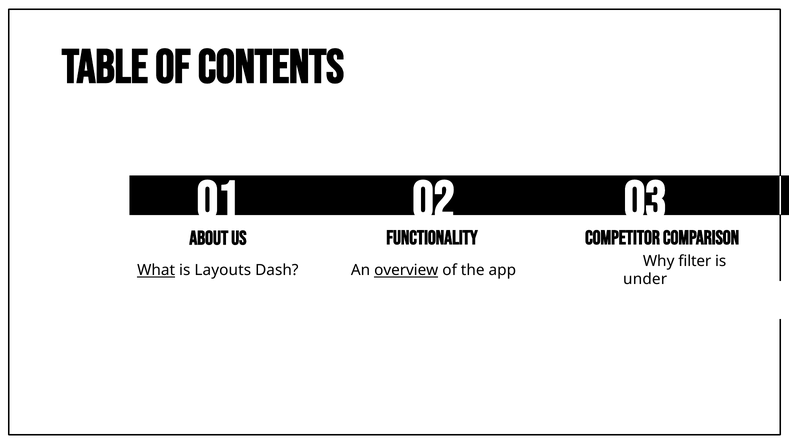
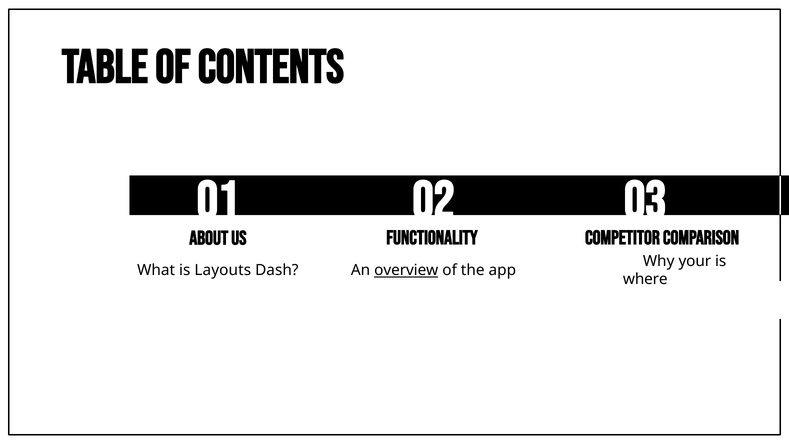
filter: filter -> your
What underline: present -> none
under: under -> where
